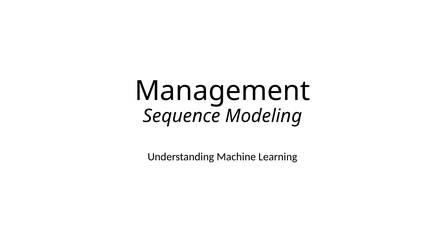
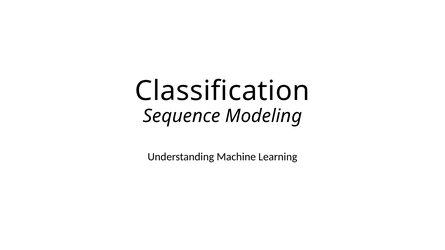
Management: Management -> Classification
